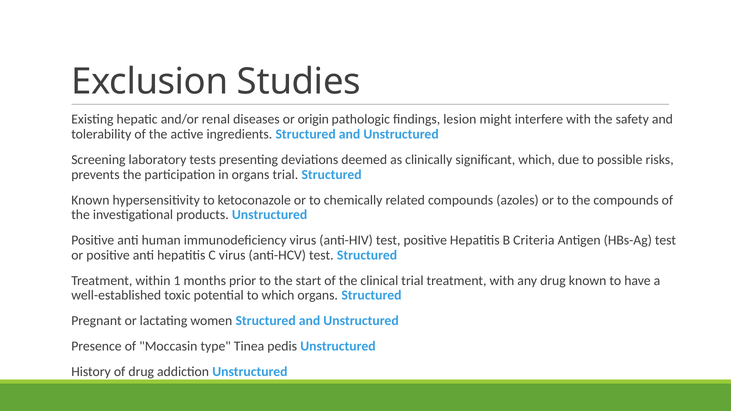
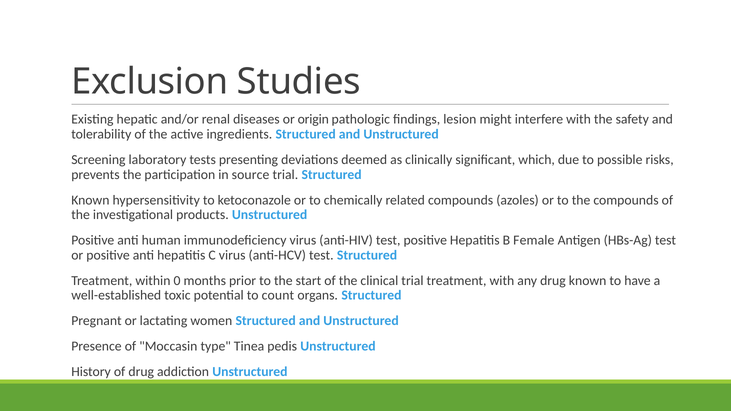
in organs: organs -> source
Criteria: Criteria -> Female
1: 1 -> 0
to which: which -> count
